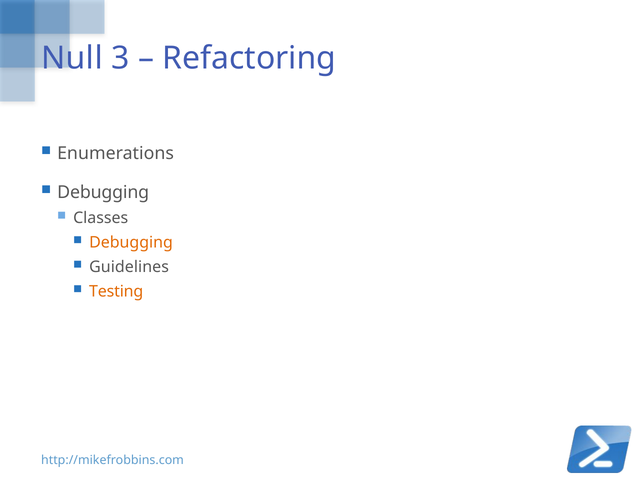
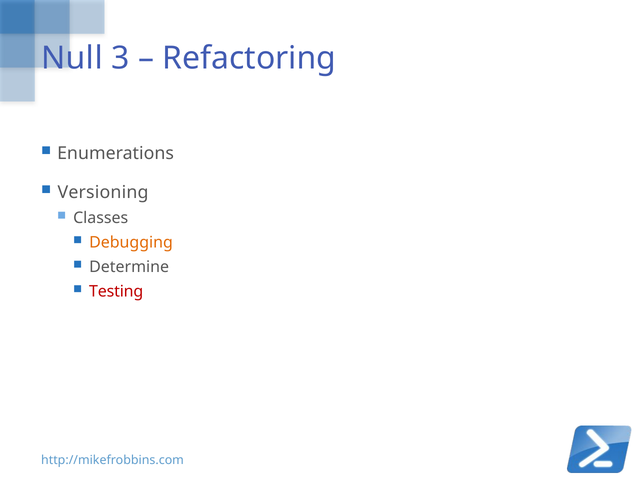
Debugging at (103, 193): Debugging -> Versioning
Guidelines: Guidelines -> Determine
Testing colour: orange -> red
